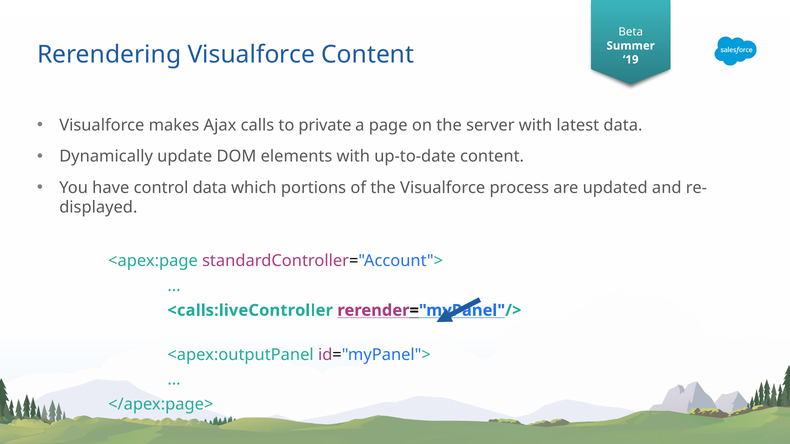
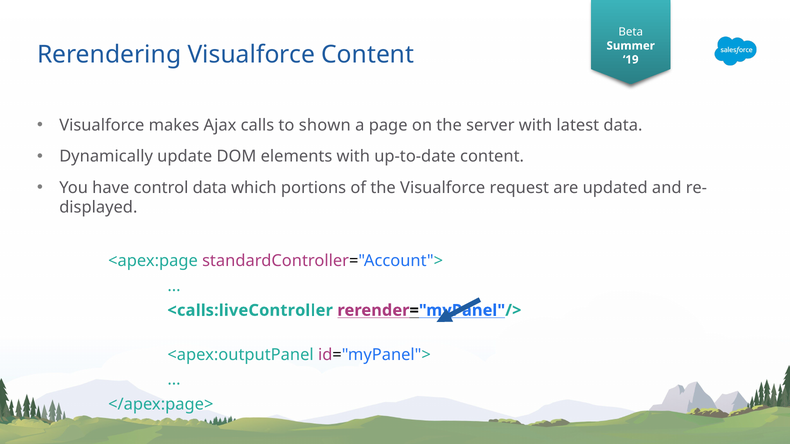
private: private -> shown
process: process -> request
